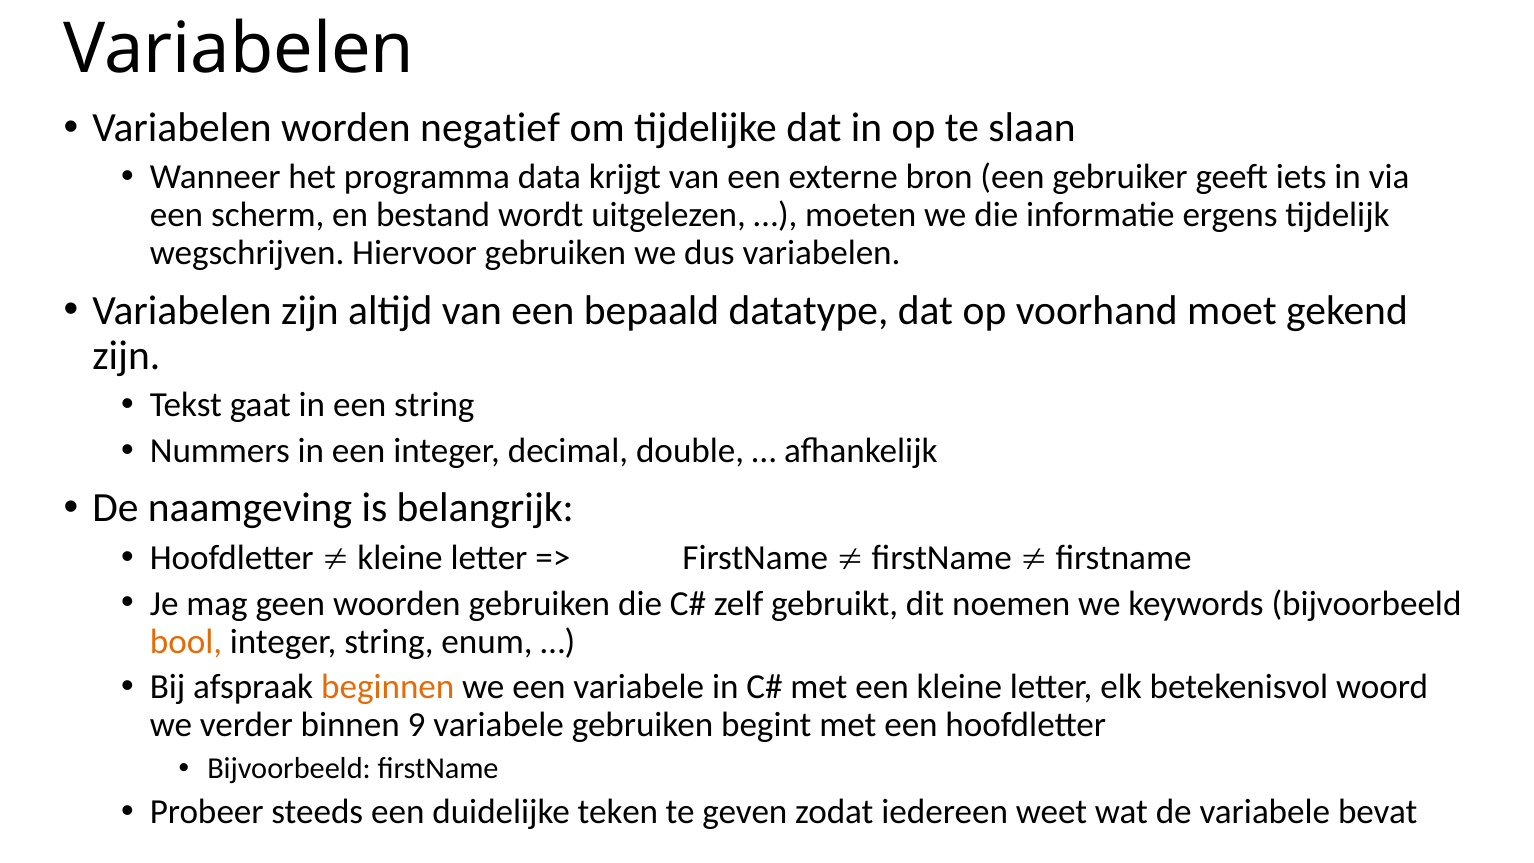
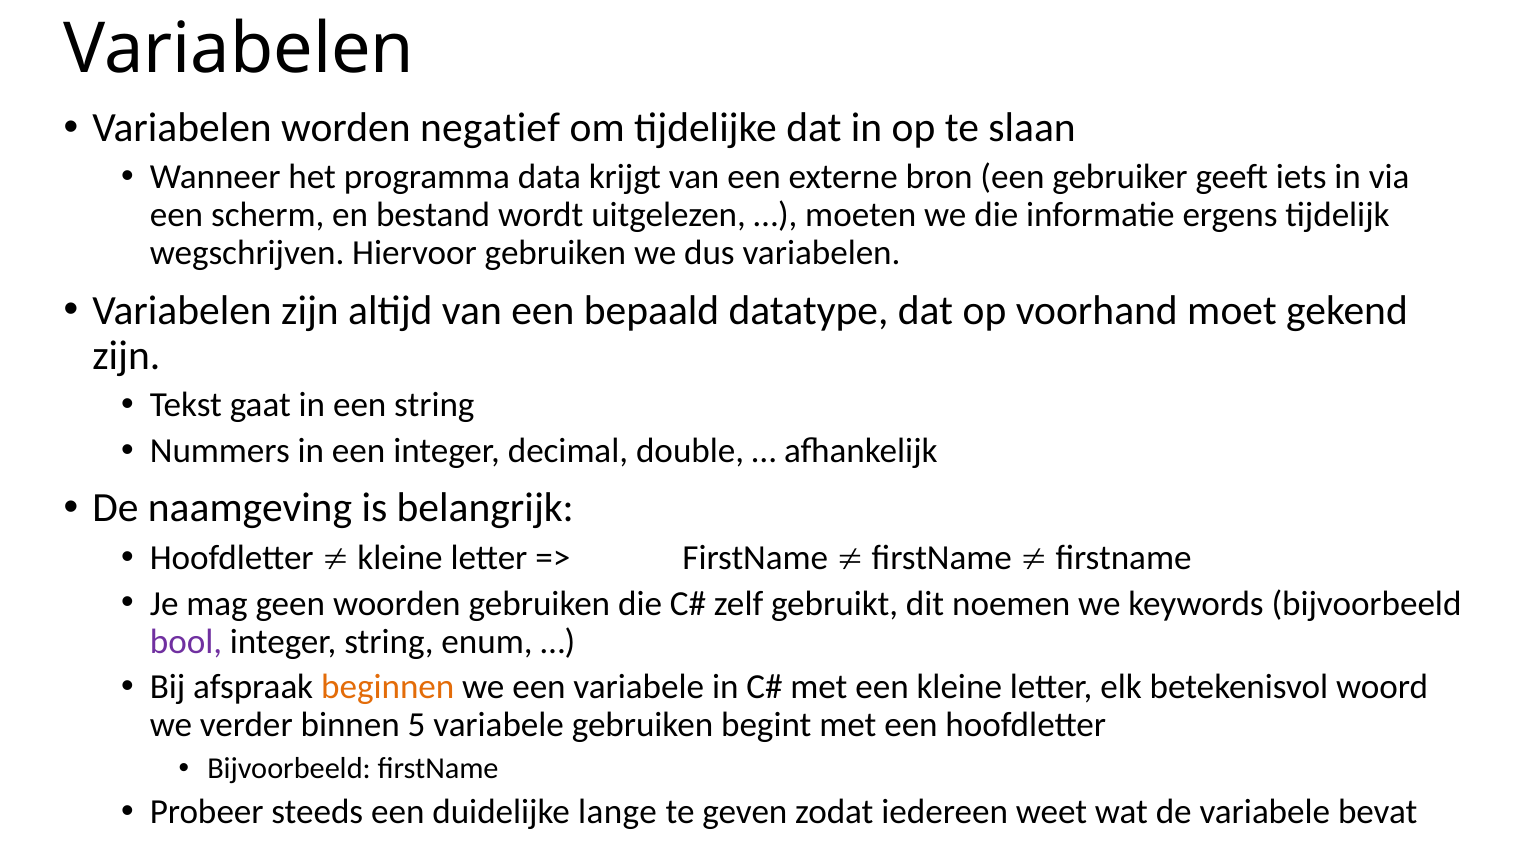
bool colour: orange -> purple
9: 9 -> 5
teken: teken -> lange
